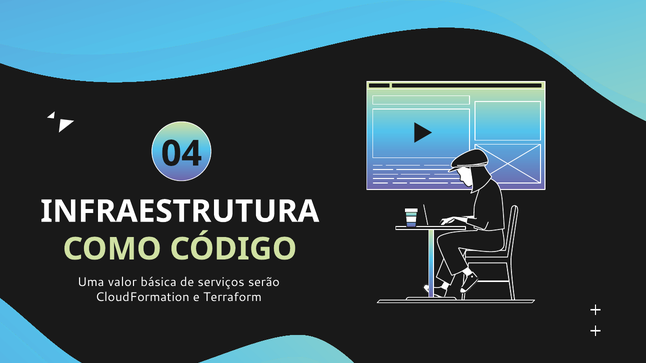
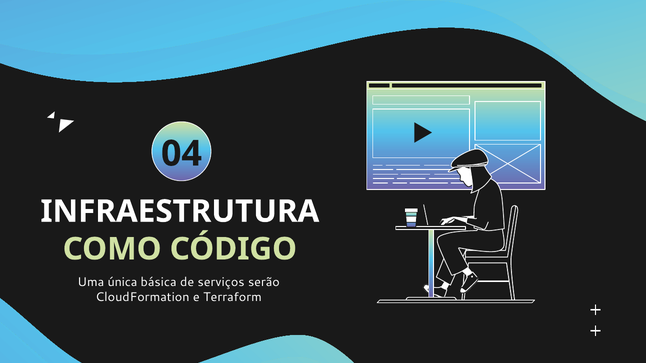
valor: valor -> única
